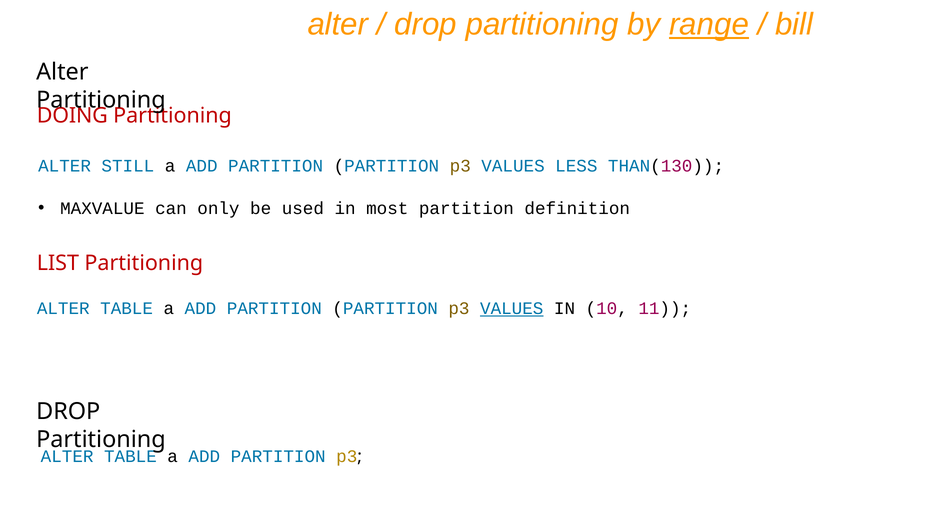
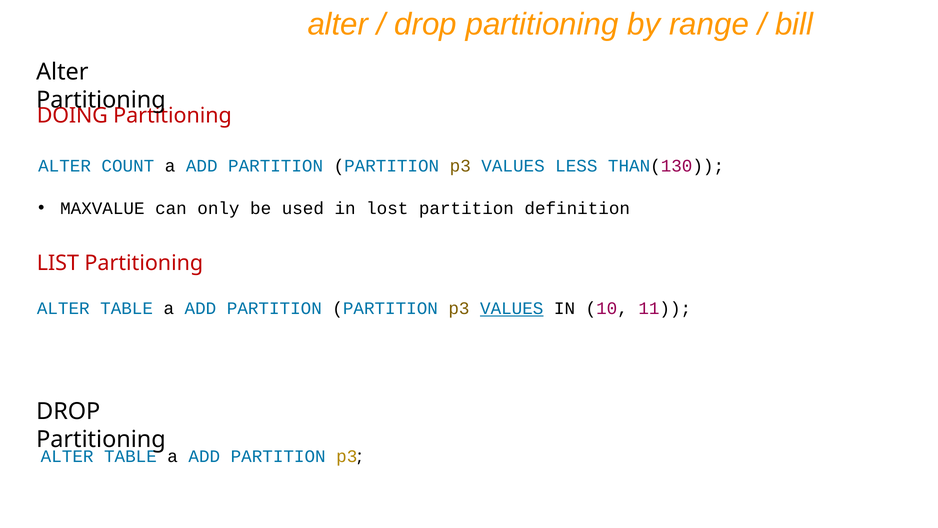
range underline: present -> none
STILL: STILL -> COUNT
most: most -> lost
